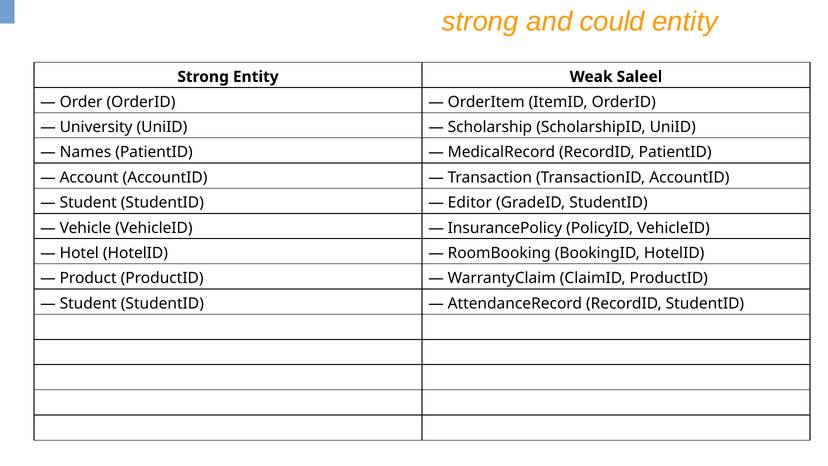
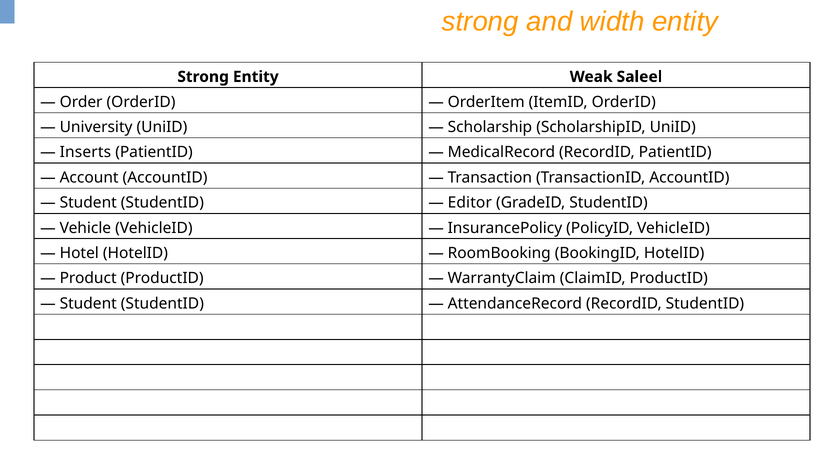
could: could -> width
Names: Names -> Inserts
